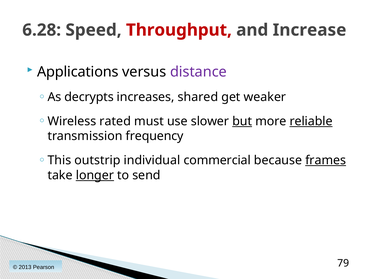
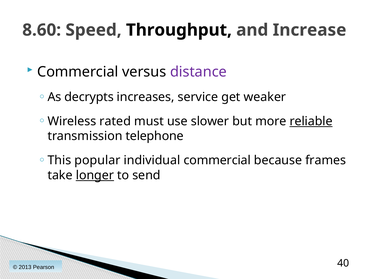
6.28: 6.28 -> 8.60
Throughput colour: red -> black
Applications at (78, 72): Applications -> Commercial
shared: shared -> service
but underline: present -> none
frequency: frequency -> telephone
outstrip: outstrip -> popular
frames underline: present -> none
79: 79 -> 40
